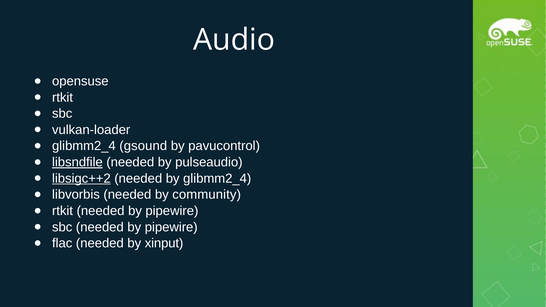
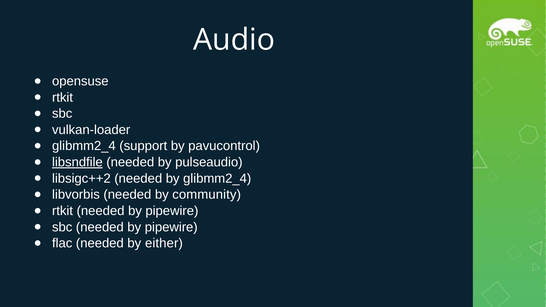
gsound: gsound -> support
libsigc++2 underline: present -> none
xinput: xinput -> either
